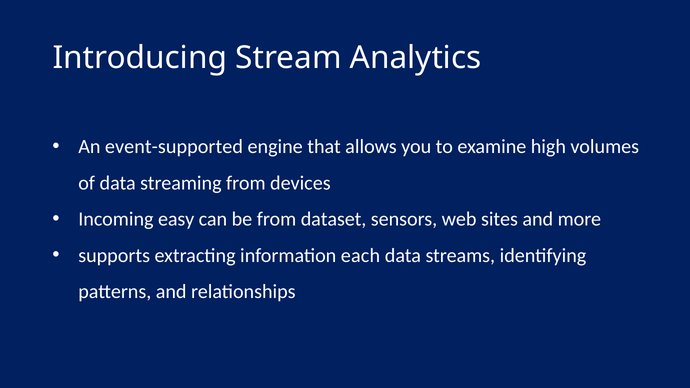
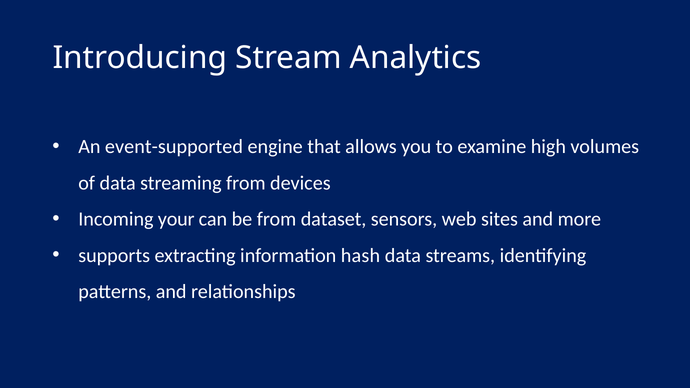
easy: easy -> your
each: each -> hash
